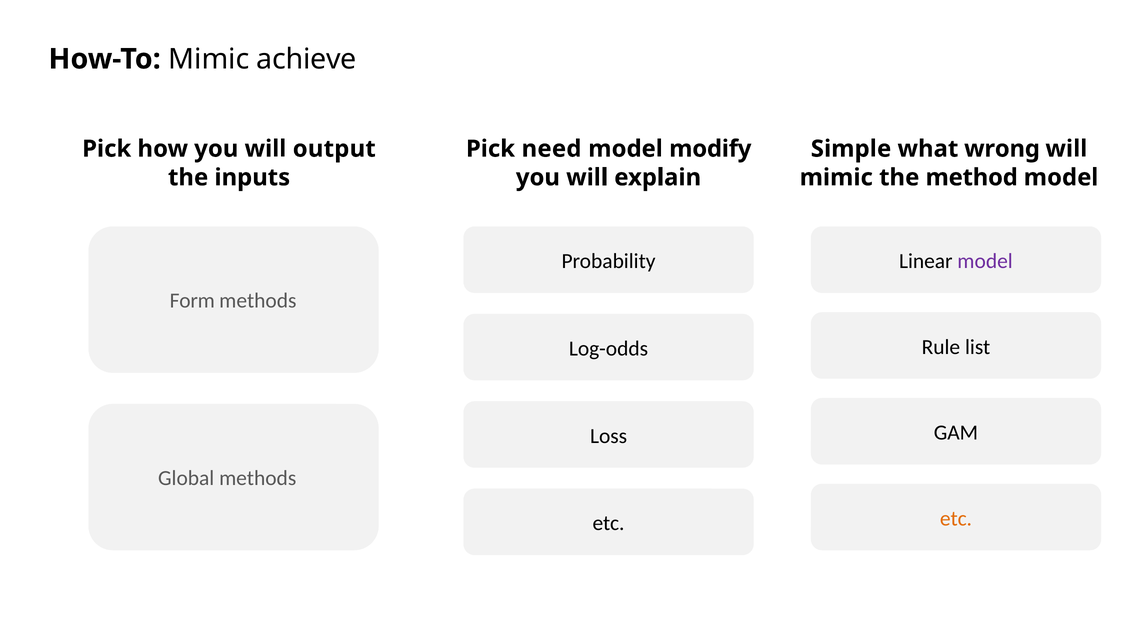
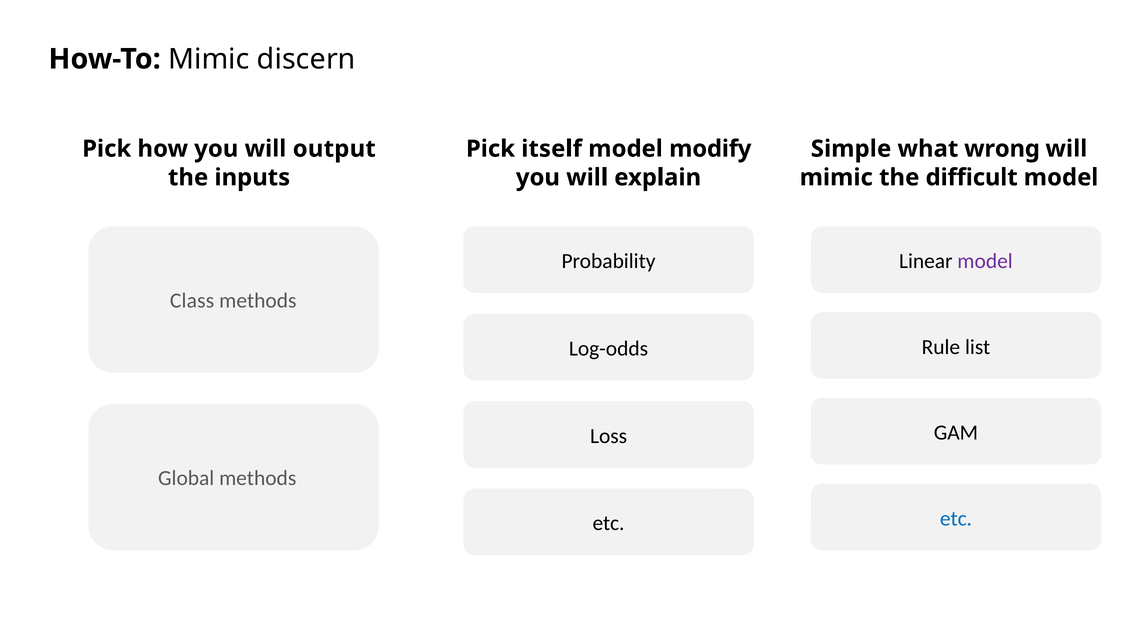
achieve: achieve -> discern
need: need -> itself
method: method -> difficult
Form: Form -> Class
etc at (956, 519) colour: orange -> blue
